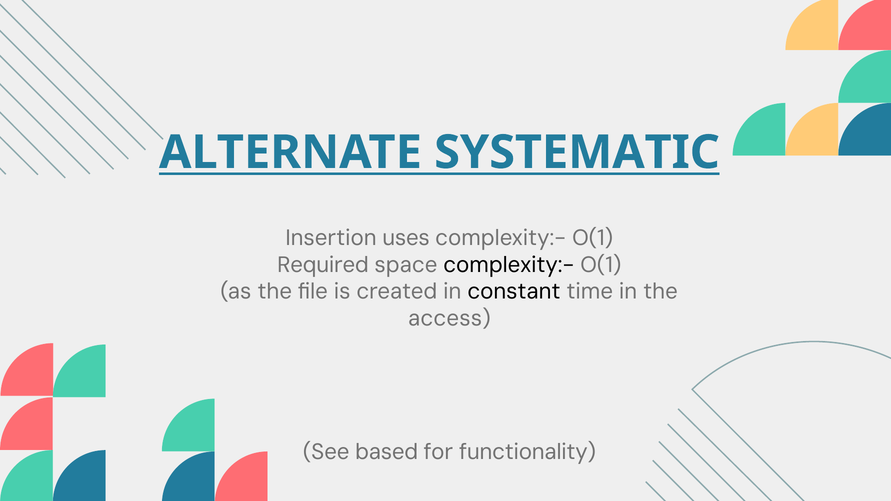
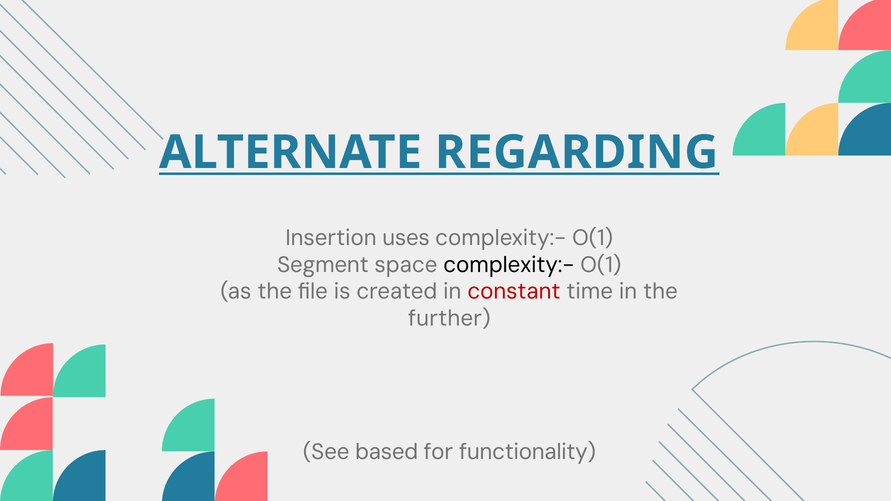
SYSTEMATIC: SYSTEMATIC -> REGARDING
Required: Required -> Segment
constant colour: black -> red
access: access -> further
